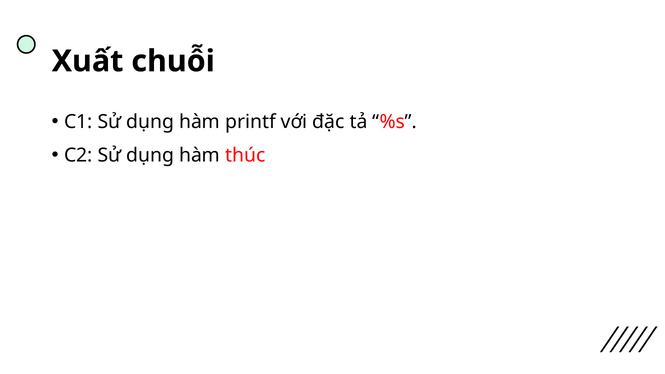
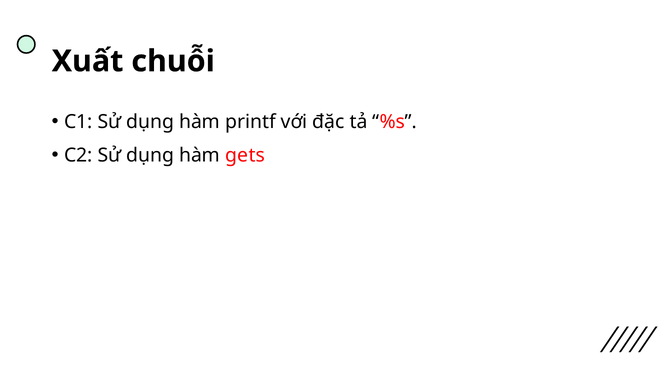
thúc: thúc -> gets
